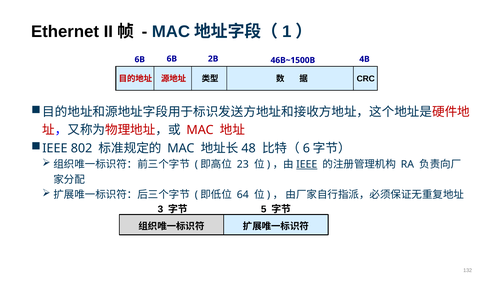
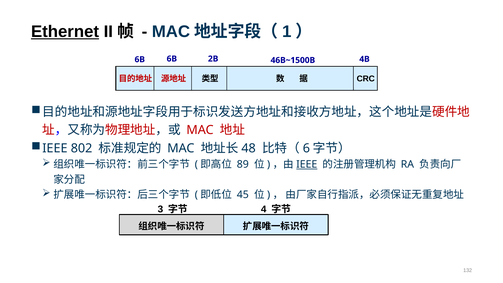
Ethernet underline: none -> present
23: 23 -> 89
64: 64 -> 45
5: 5 -> 4
